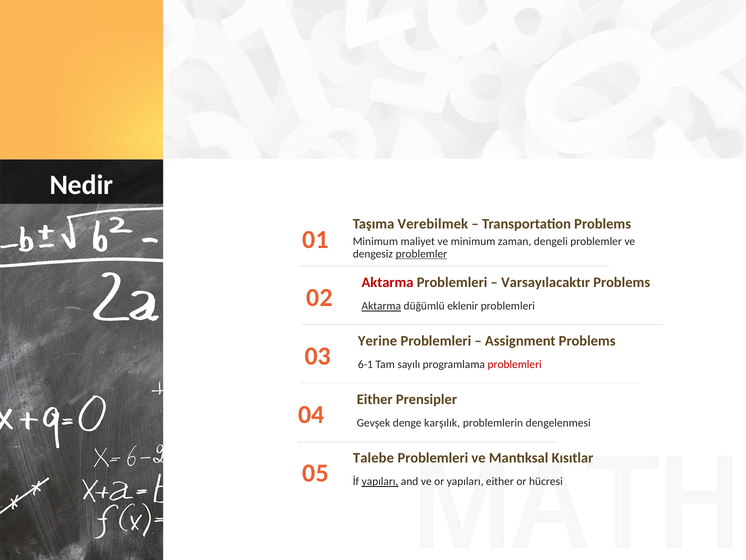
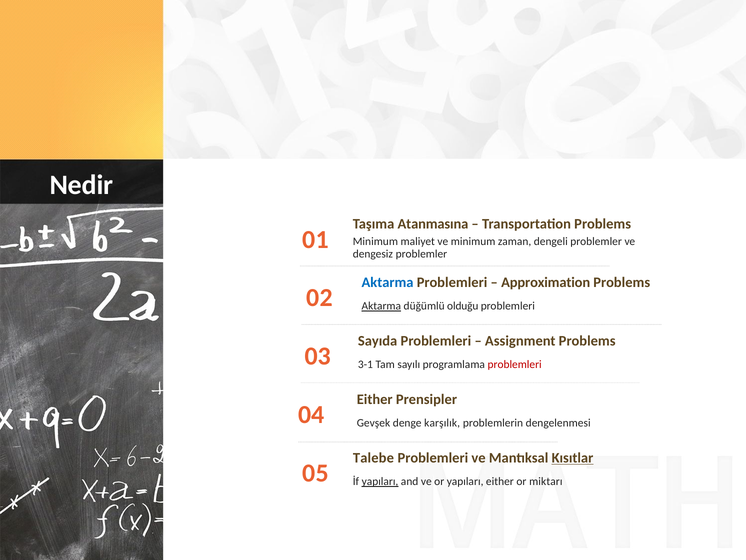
Verebilmek: Verebilmek -> Atanmasına
problemler at (421, 254) underline: present -> none
Aktarma at (388, 282) colour: red -> blue
Varsayılacaktır: Varsayılacaktır -> Approximation
eklenir: eklenir -> olduğu
Yerine: Yerine -> Sayıda
6-1: 6-1 -> 3-1
Kısıtlar underline: none -> present
hücresi: hücresi -> miktarı
